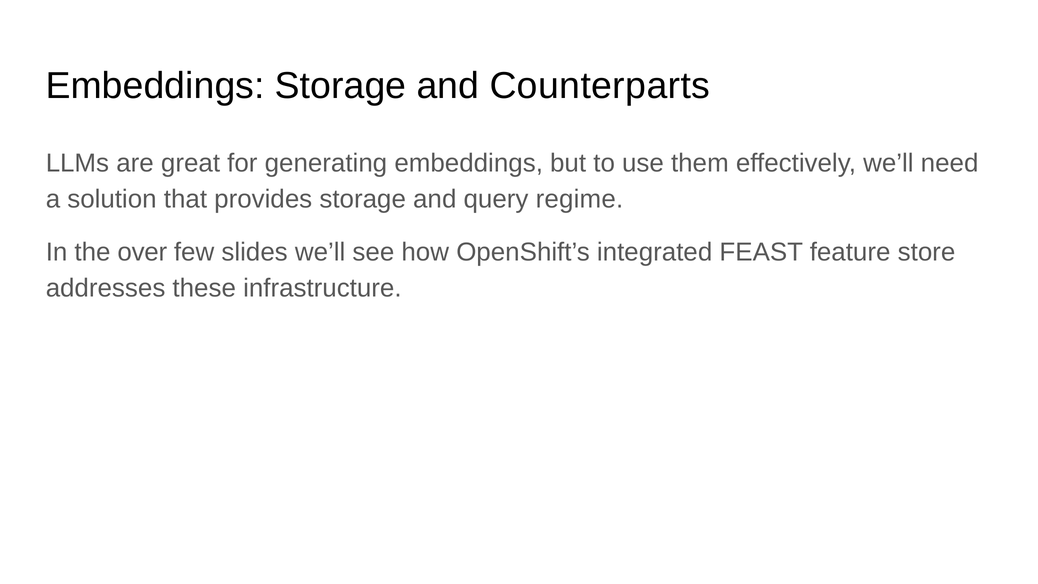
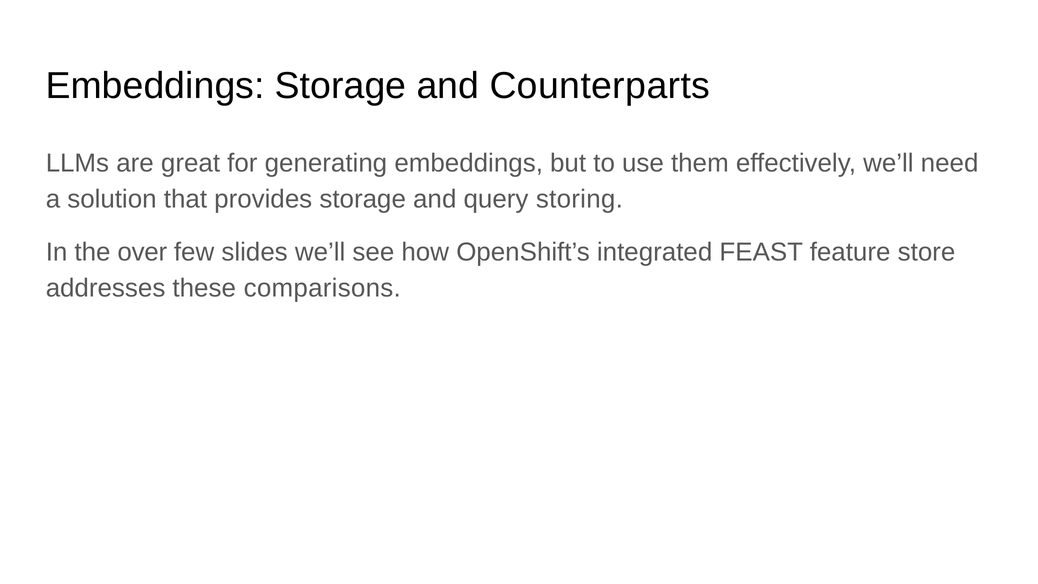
regime: regime -> storing
infrastructure: infrastructure -> comparisons
